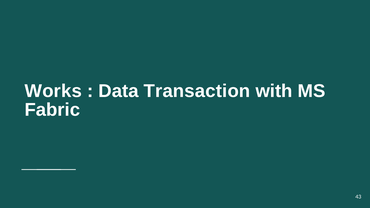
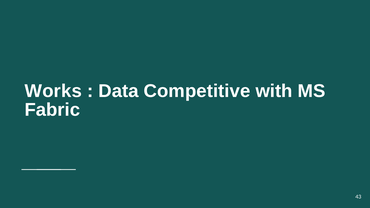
Transaction: Transaction -> Competitive
